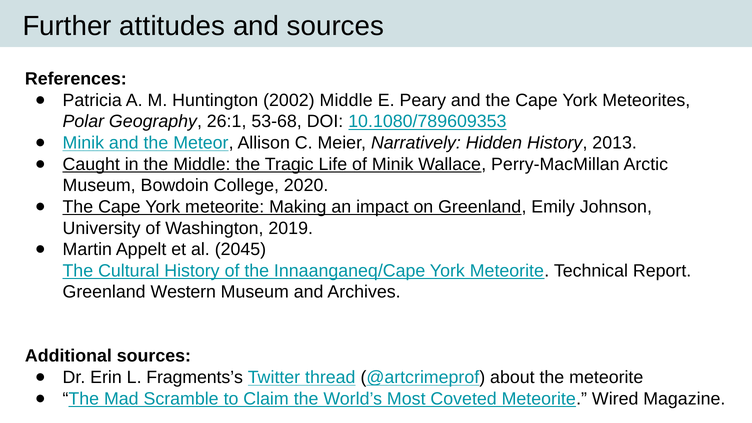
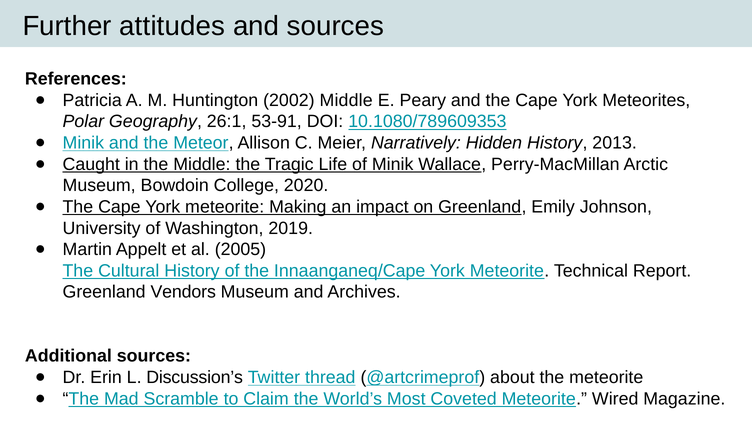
53-68: 53-68 -> 53-91
2045: 2045 -> 2005
Western: Western -> Vendors
Fragments’s: Fragments’s -> Discussion’s
